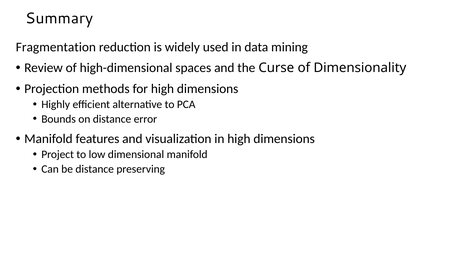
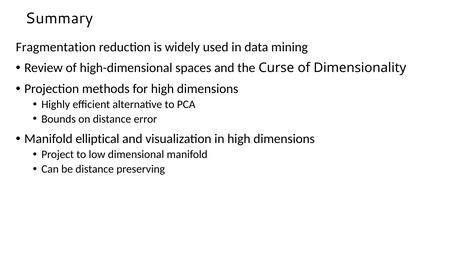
features: features -> elliptical
